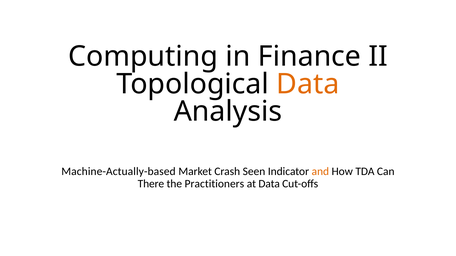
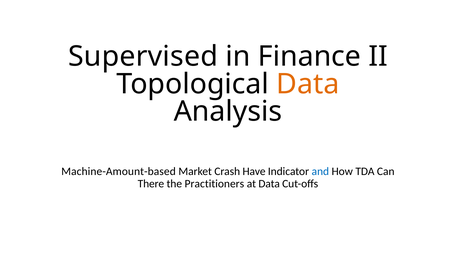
Computing: Computing -> Supervised
Machine-Actually-based: Machine-Actually-based -> Machine-Amount-based
Seen: Seen -> Have
and colour: orange -> blue
